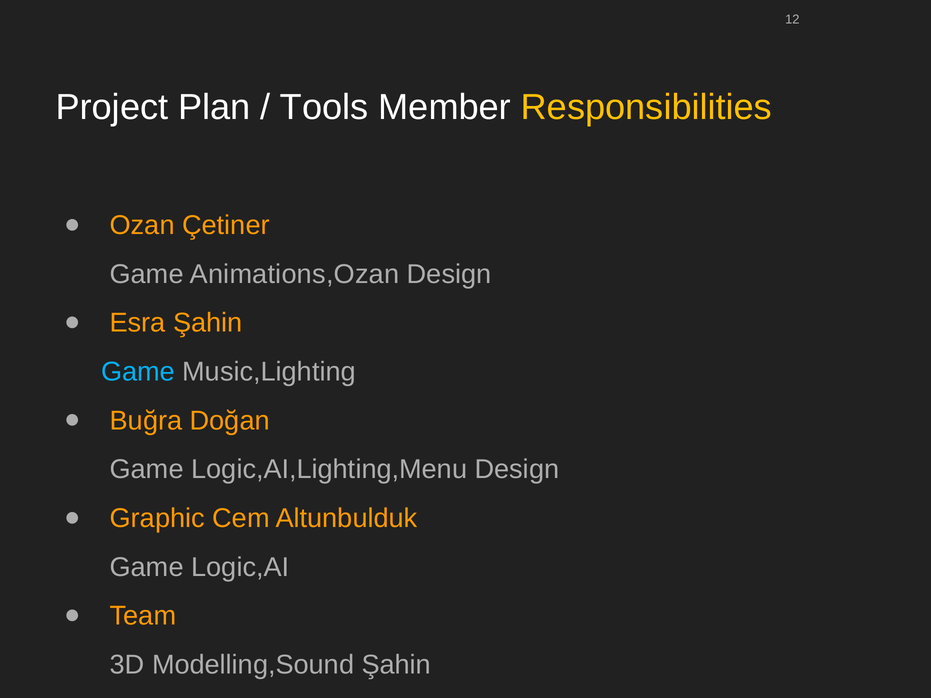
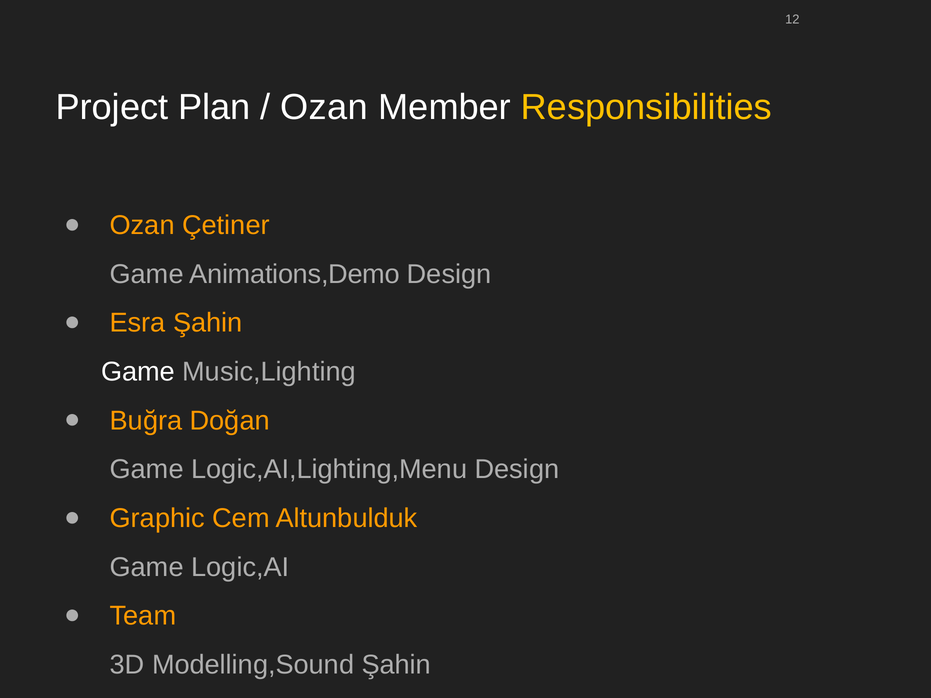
Tools at (324, 107): Tools -> Ozan
Animations,Ozan: Animations,Ozan -> Animations,Demo
Game at (138, 372) colour: light blue -> white
